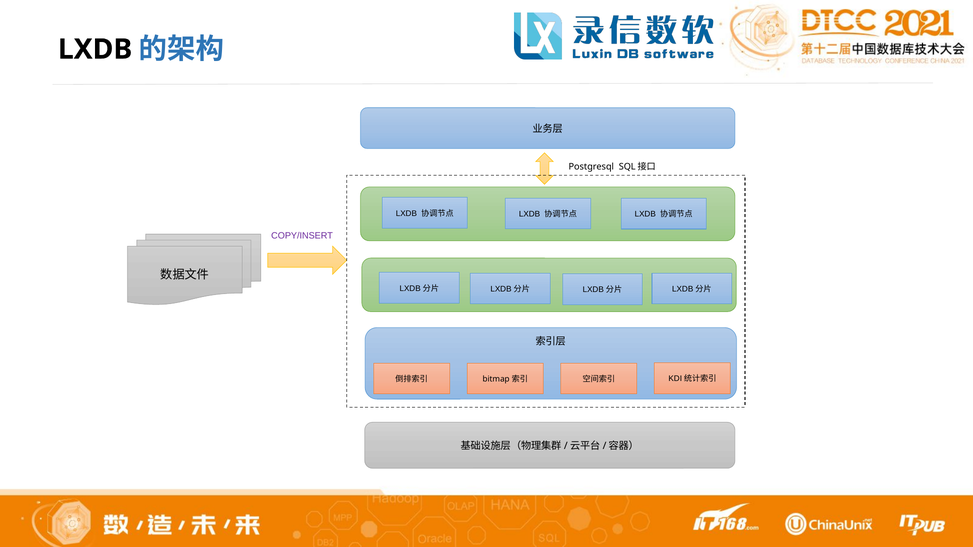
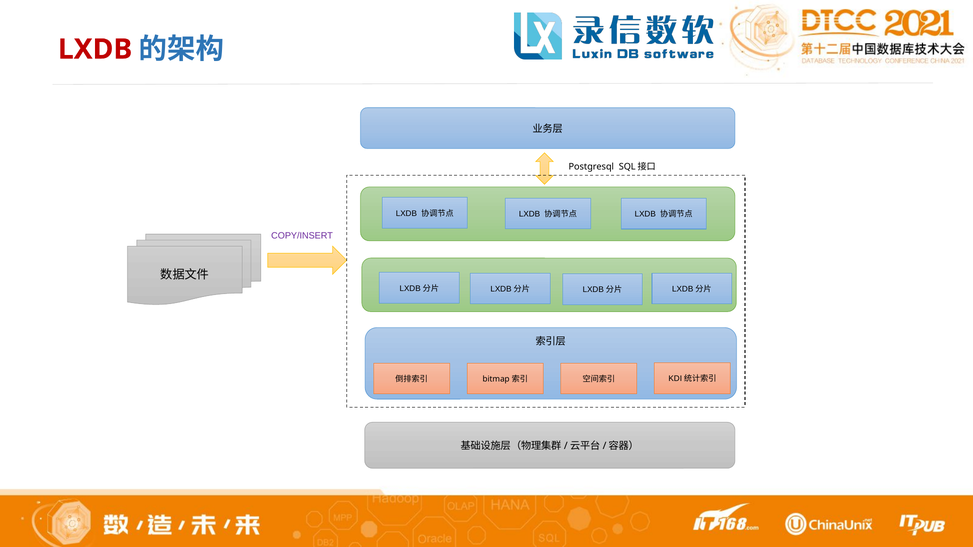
LXDB at (95, 49) colour: black -> red
